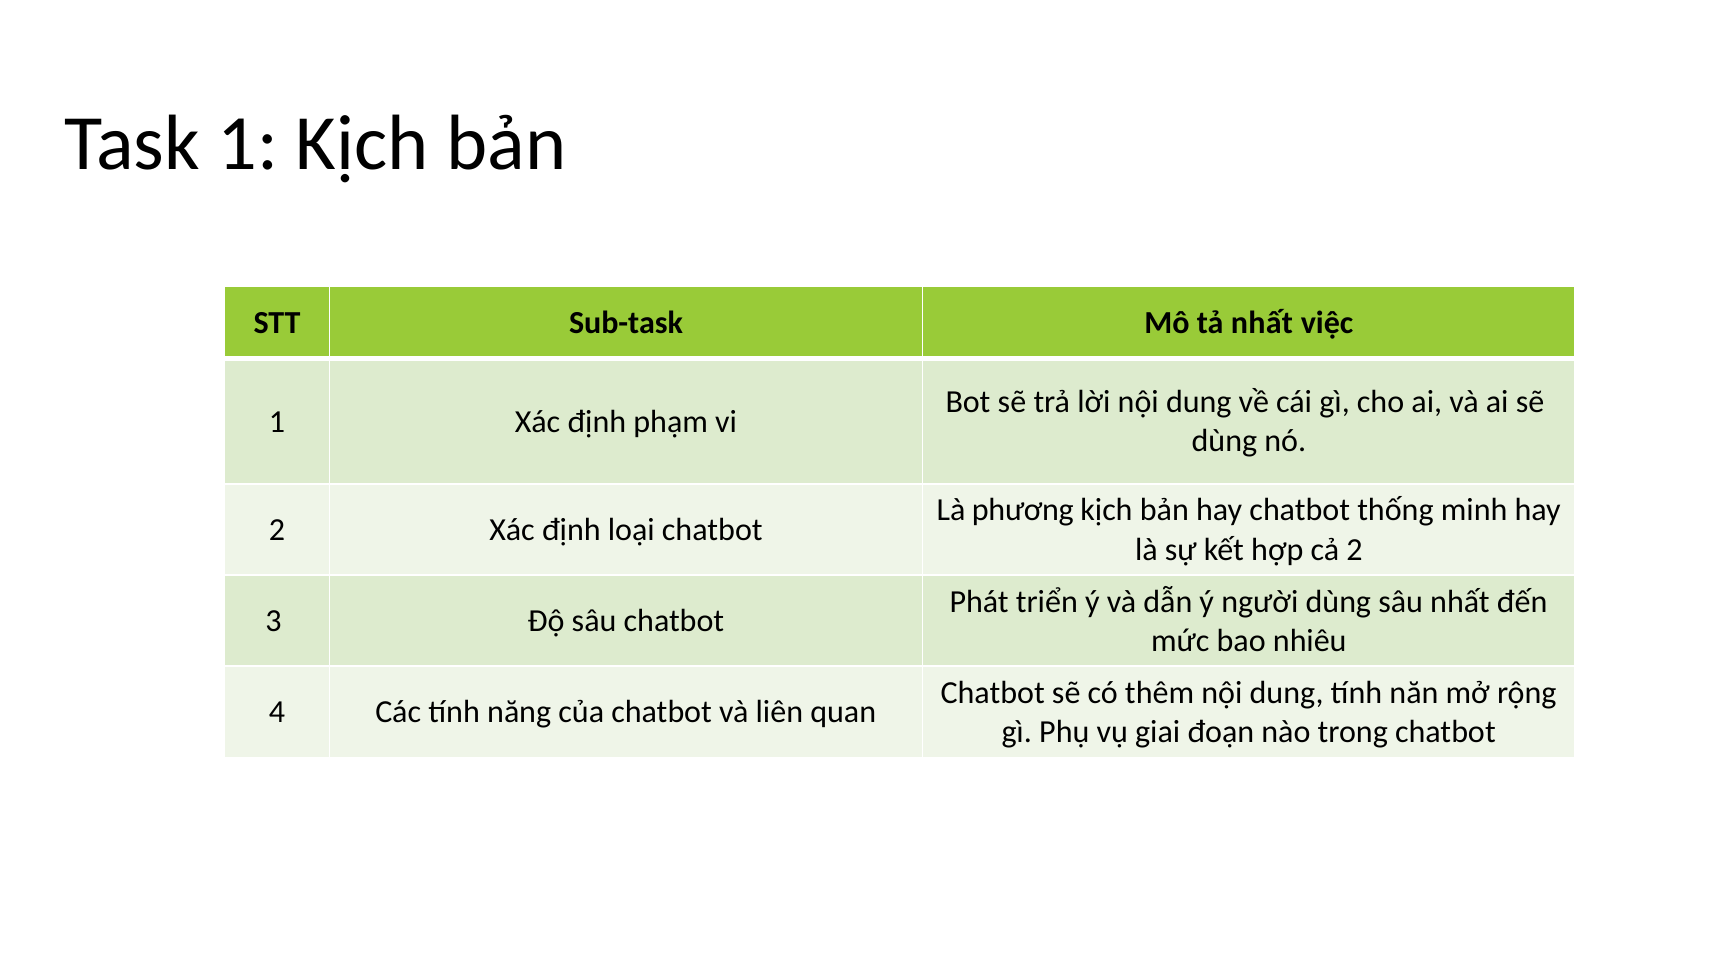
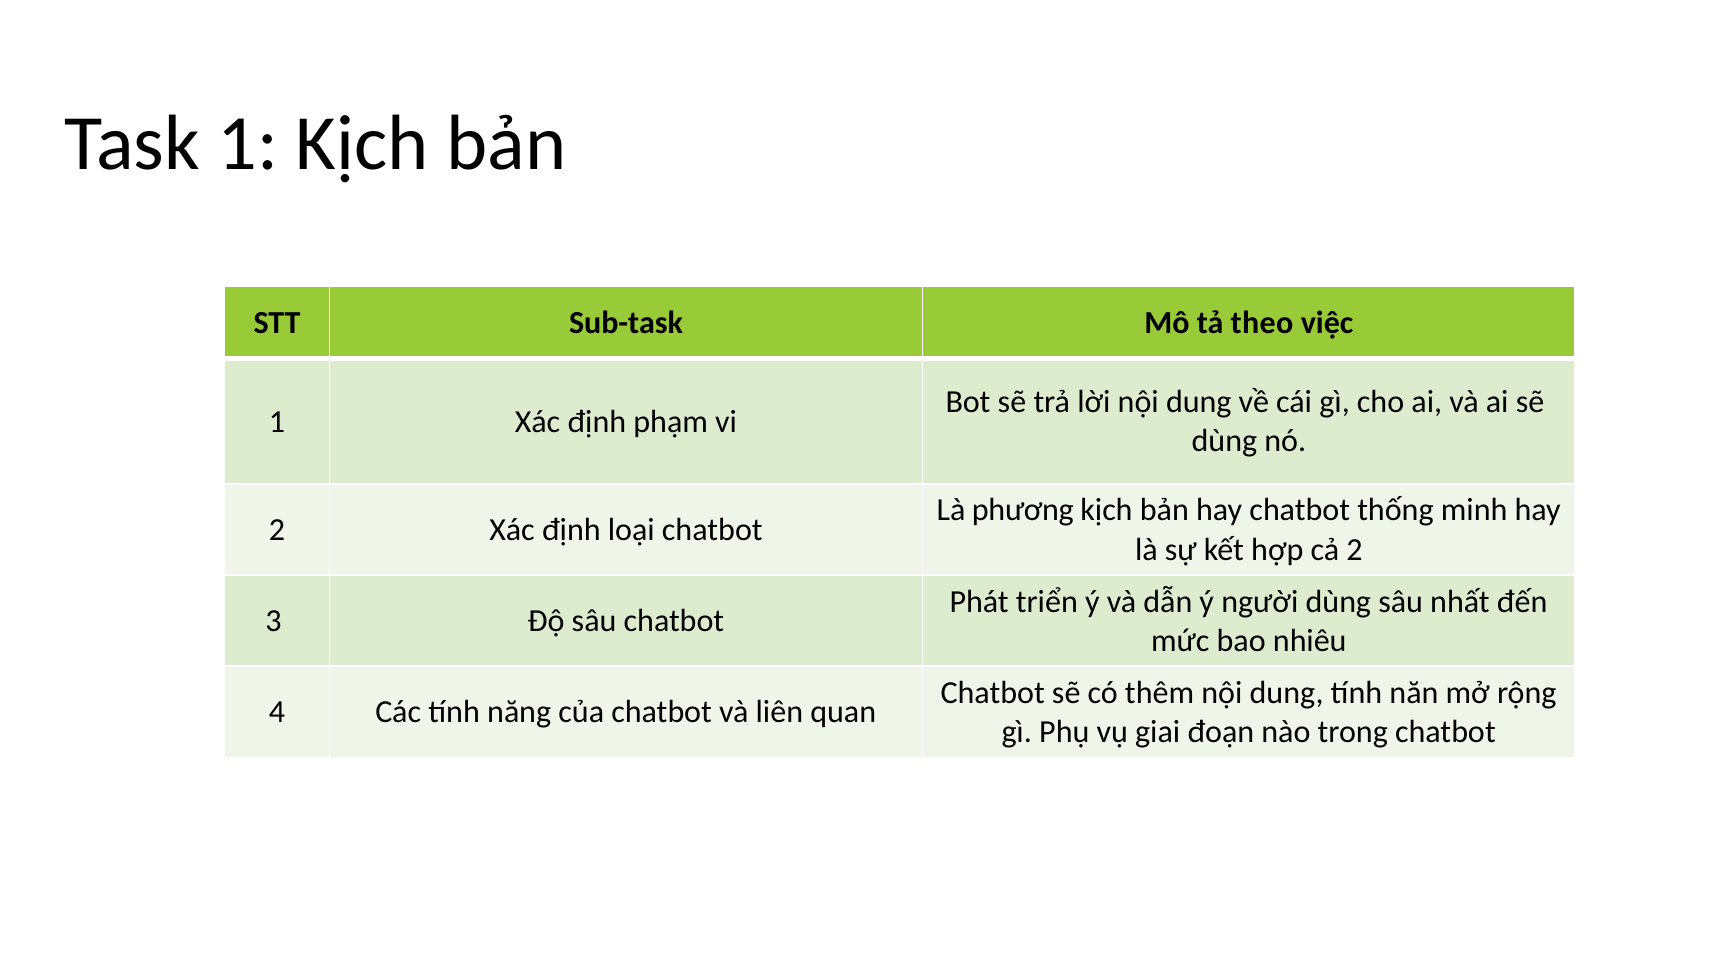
tả nhất: nhất -> theo
